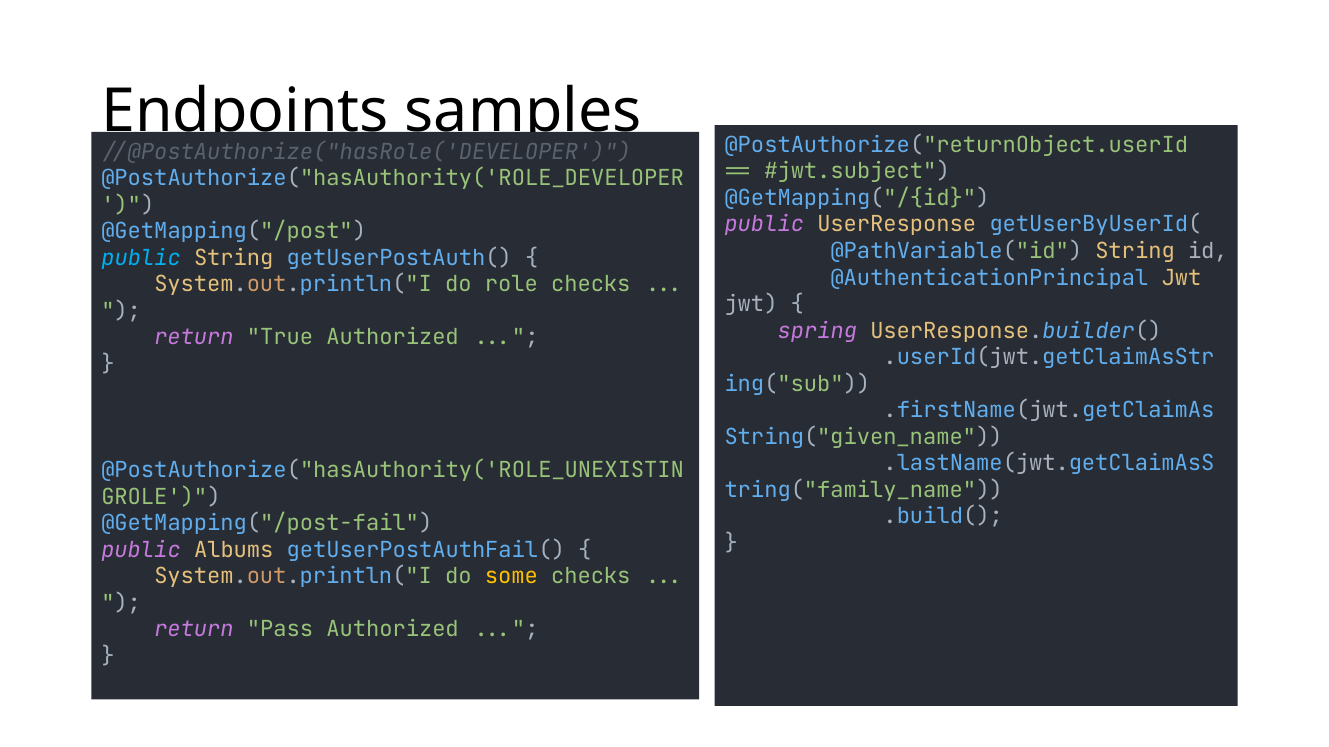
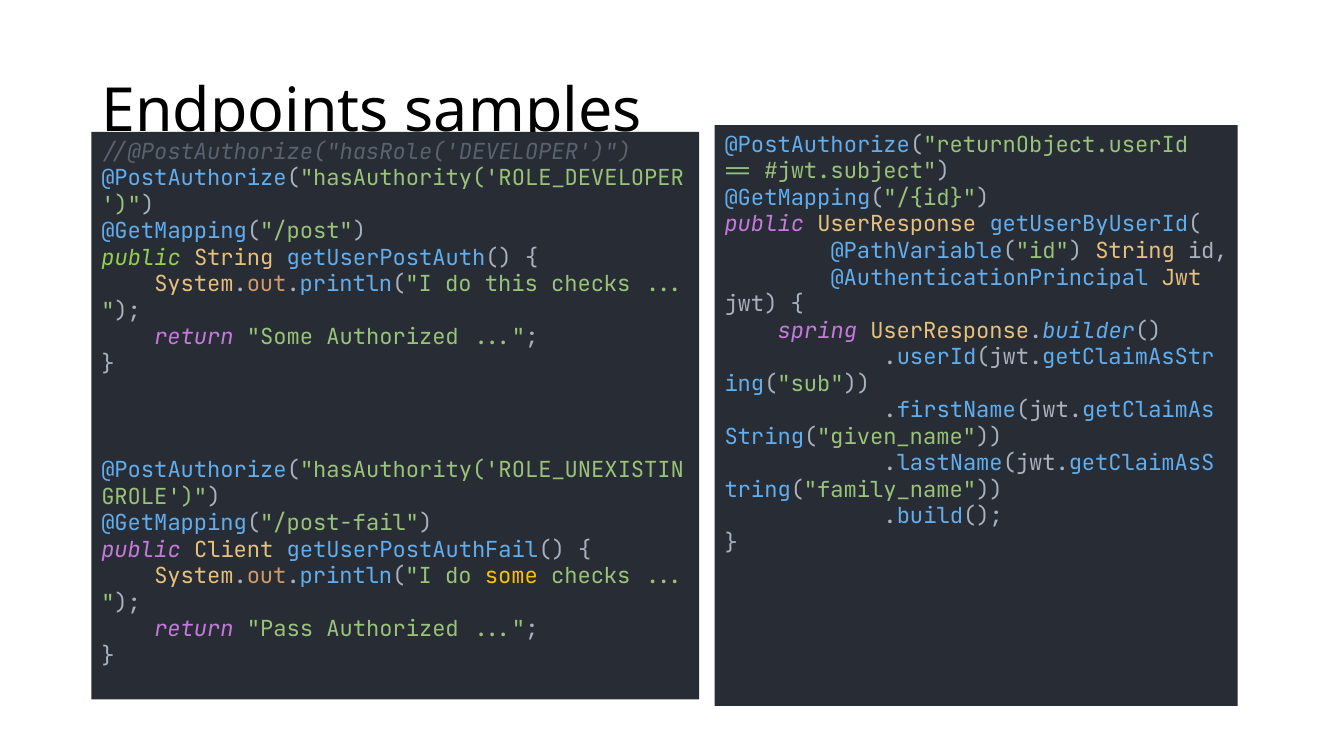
public at (141, 258) colour: light blue -> light green
role: role -> this
return True: True -> Some
Albums: Albums -> Client
